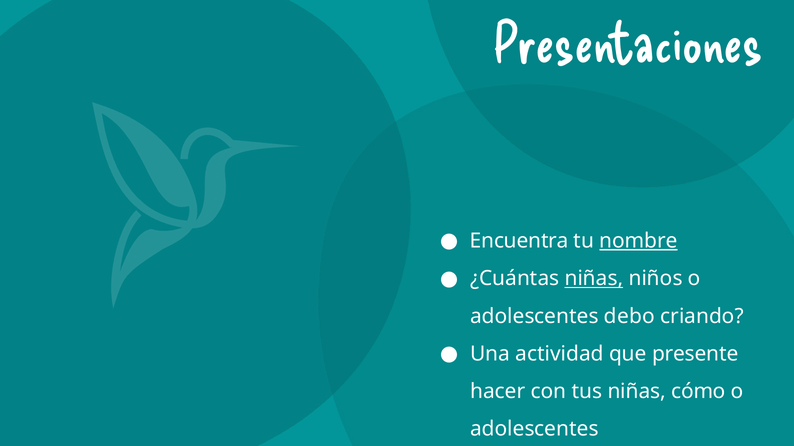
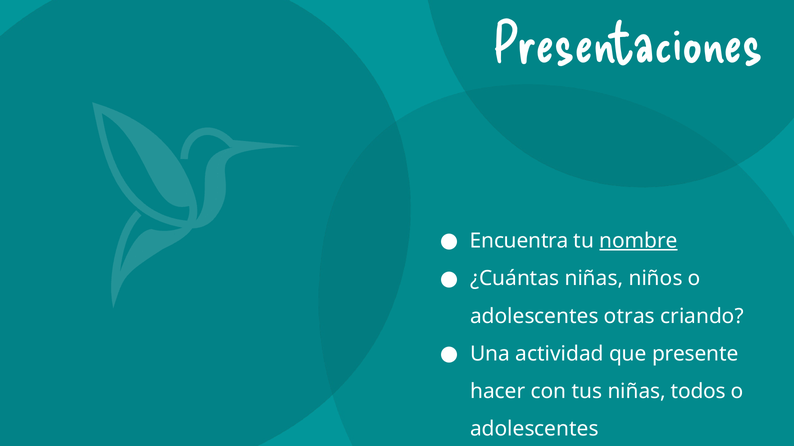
niñas at (594, 279) underline: present -> none
debo: debo -> otras
cómo: cómo -> todos
